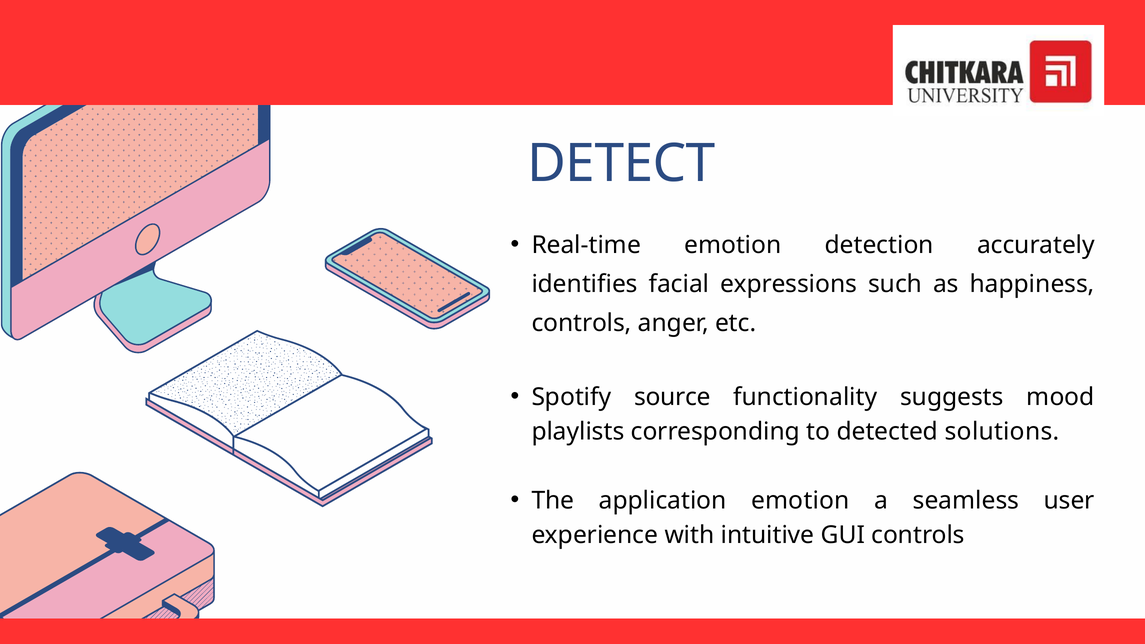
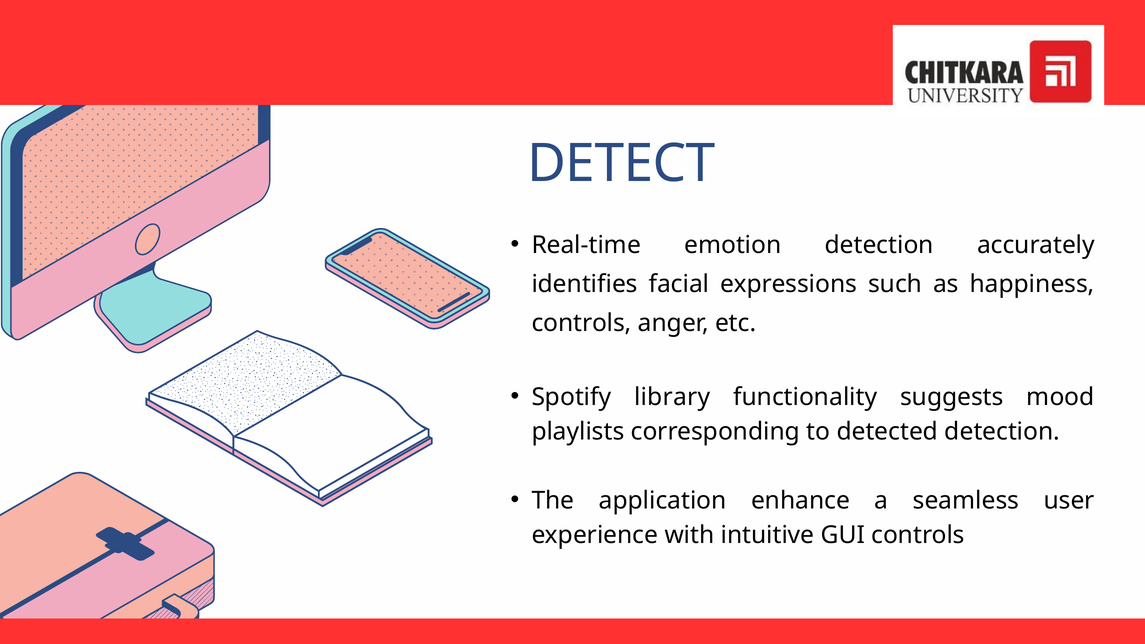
source: source -> library
detected solutions: solutions -> detection
application emotion: emotion -> enhance
